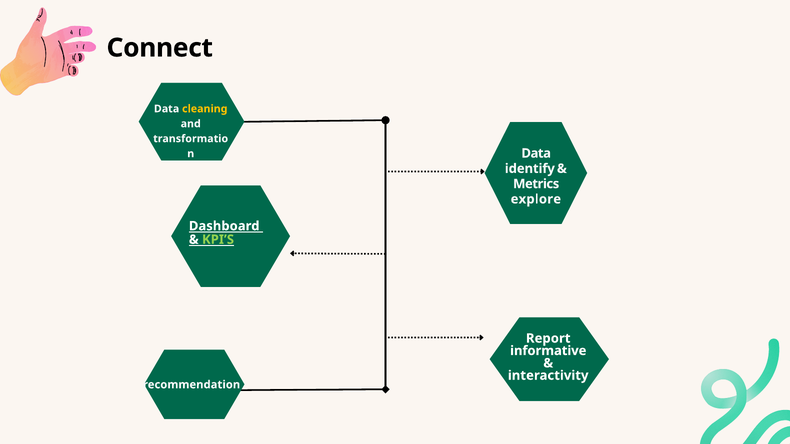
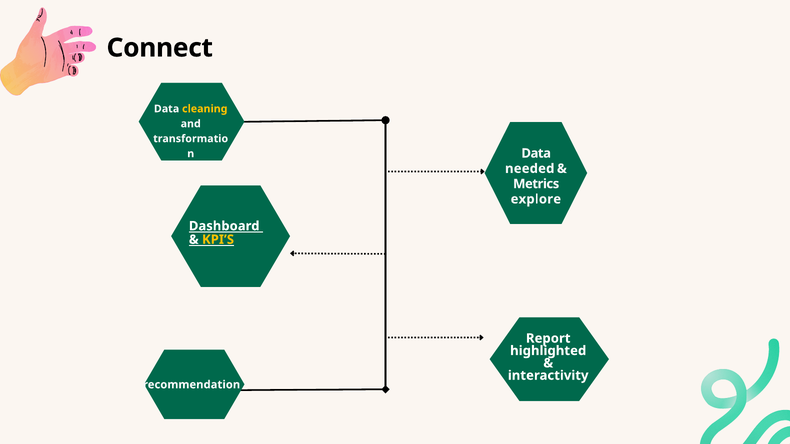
identify: identify -> needed
KPI’S colour: light green -> yellow
informative: informative -> highlighted
